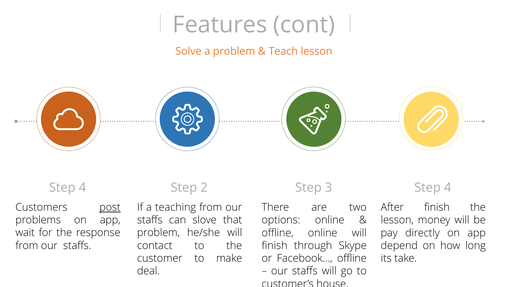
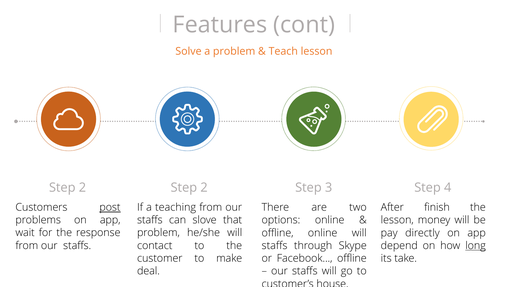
4 at (82, 188): 4 -> 2
finish at (275, 245): finish -> staffs
long underline: none -> present
